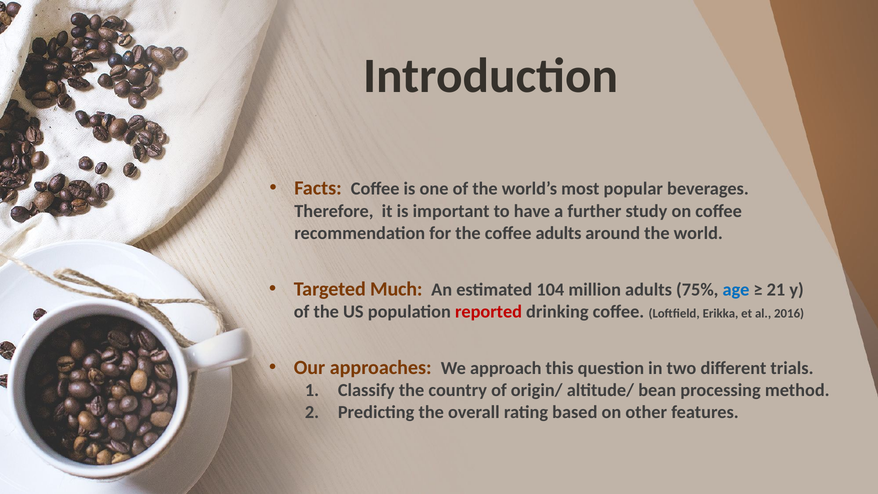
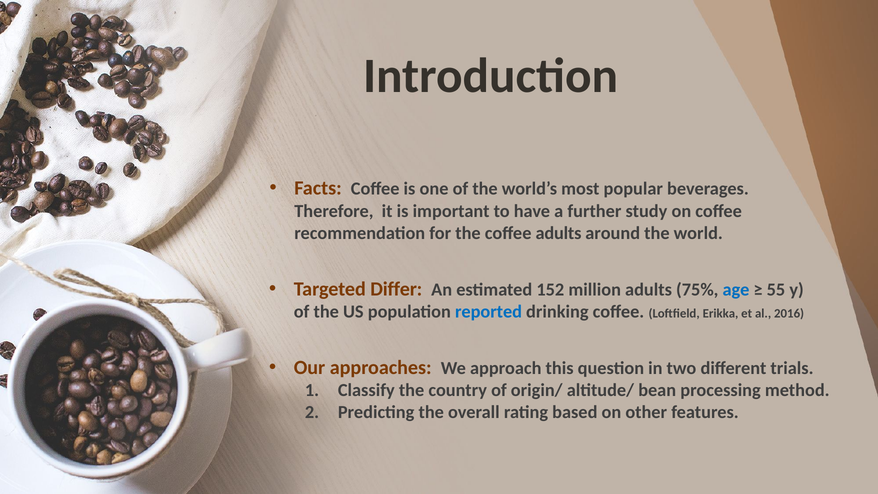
Much: Much -> Differ
104: 104 -> 152
21: 21 -> 55
reported colour: red -> blue
